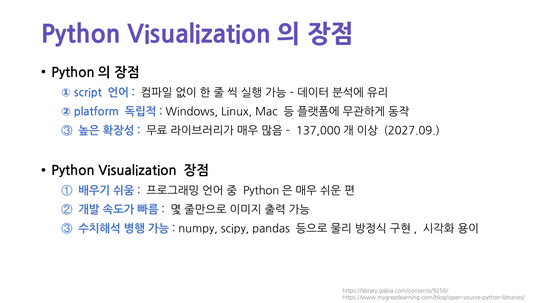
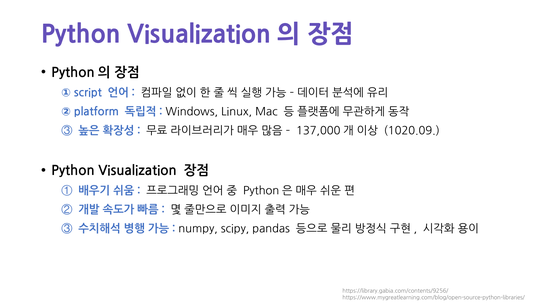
2027.09: 2027.09 -> 1020.09
